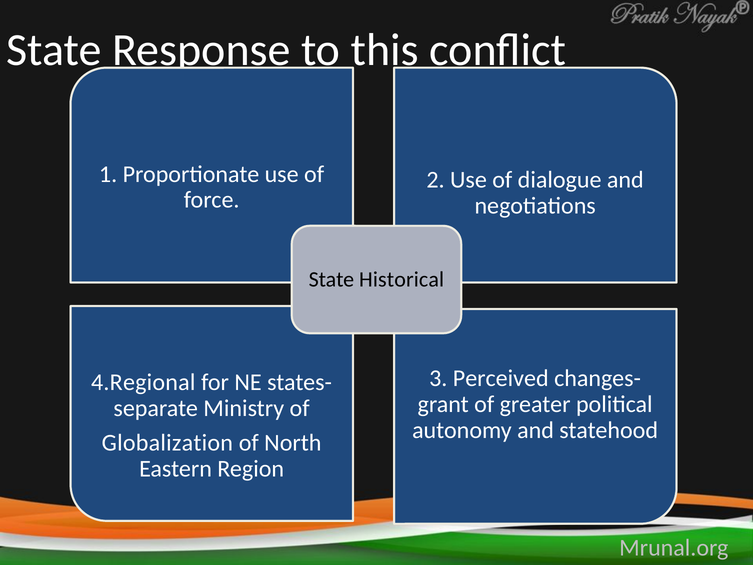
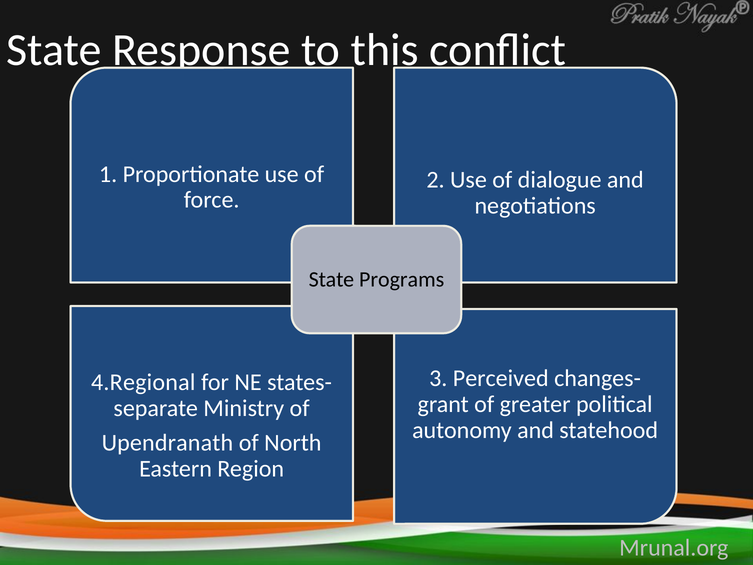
Historical: Historical -> Programs
Globalization: Globalization -> Upendranath
